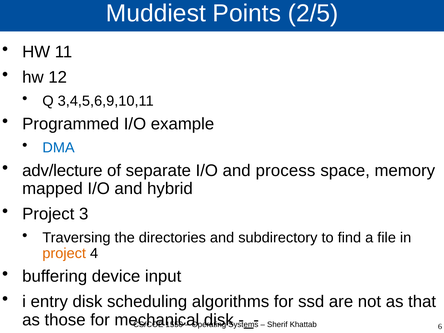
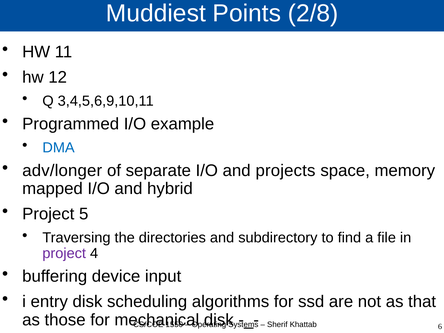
2/5: 2/5 -> 2/8
adv/lecture: adv/lecture -> adv/longer
process: process -> projects
3: 3 -> 5
project at (64, 253) colour: orange -> purple
